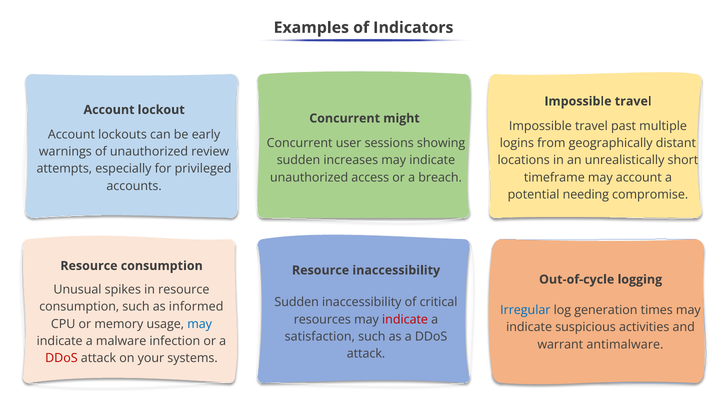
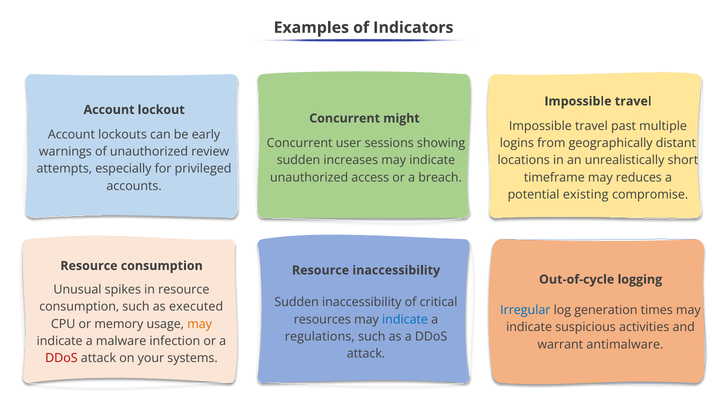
may account: account -> reduces
needing: needing -> existing
informed: informed -> executed
indicate at (405, 319) colour: red -> blue
may at (200, 324) colour: blue -> orange
satisfaction: satisfaction -> regulations
